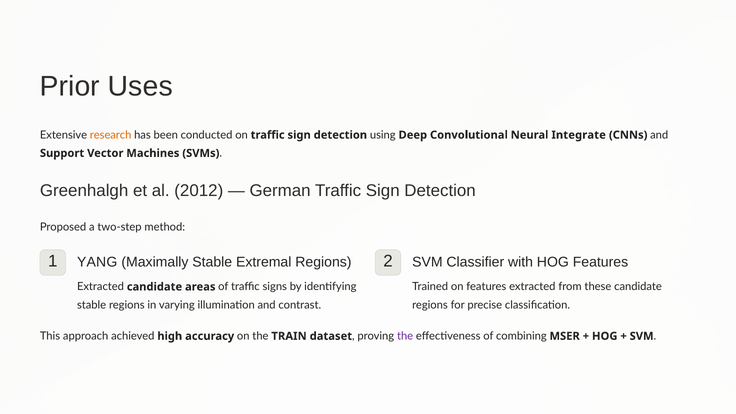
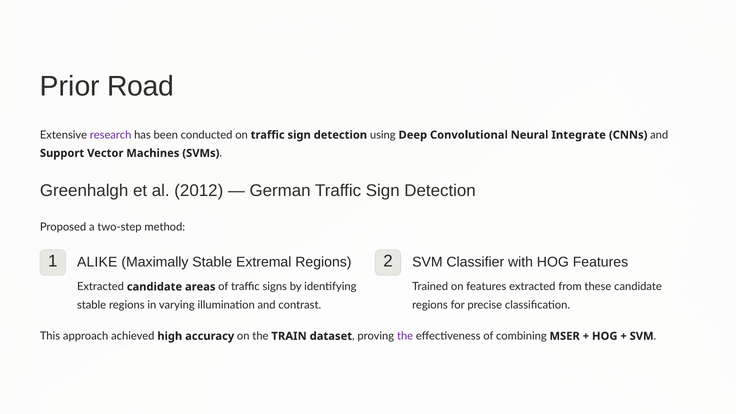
Uses: Uses -> Road
research colour: orange -> purple
YANG: YANG -> ALIKE
